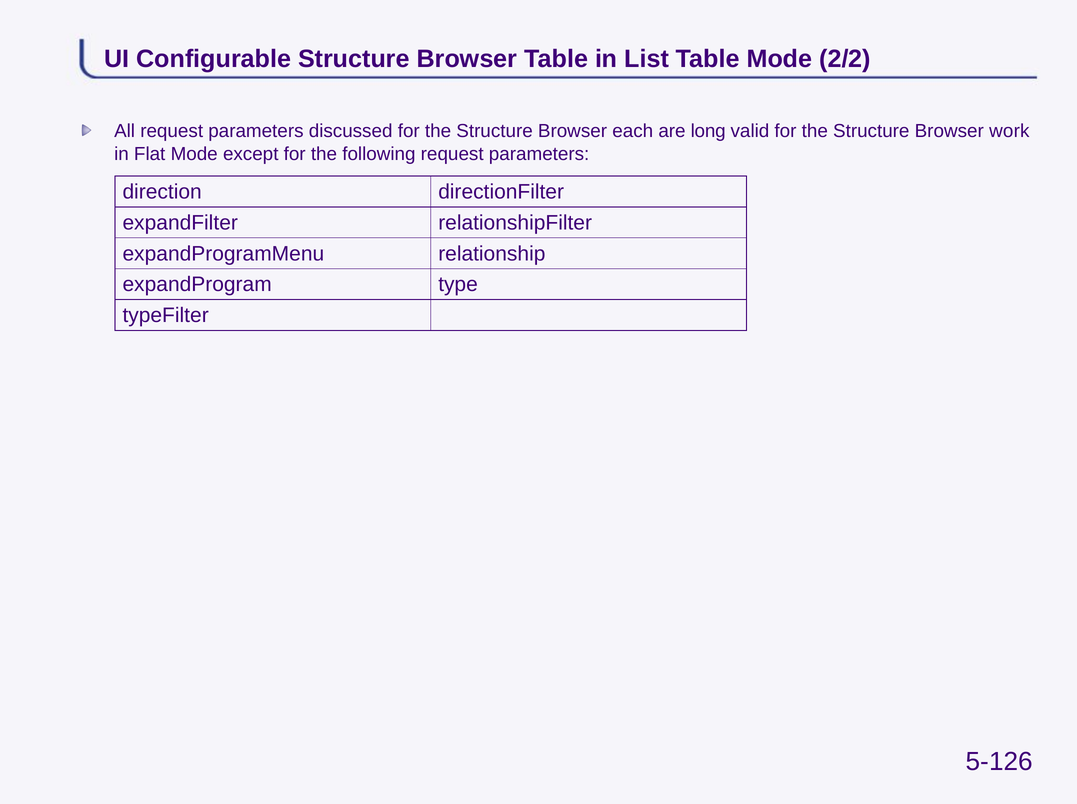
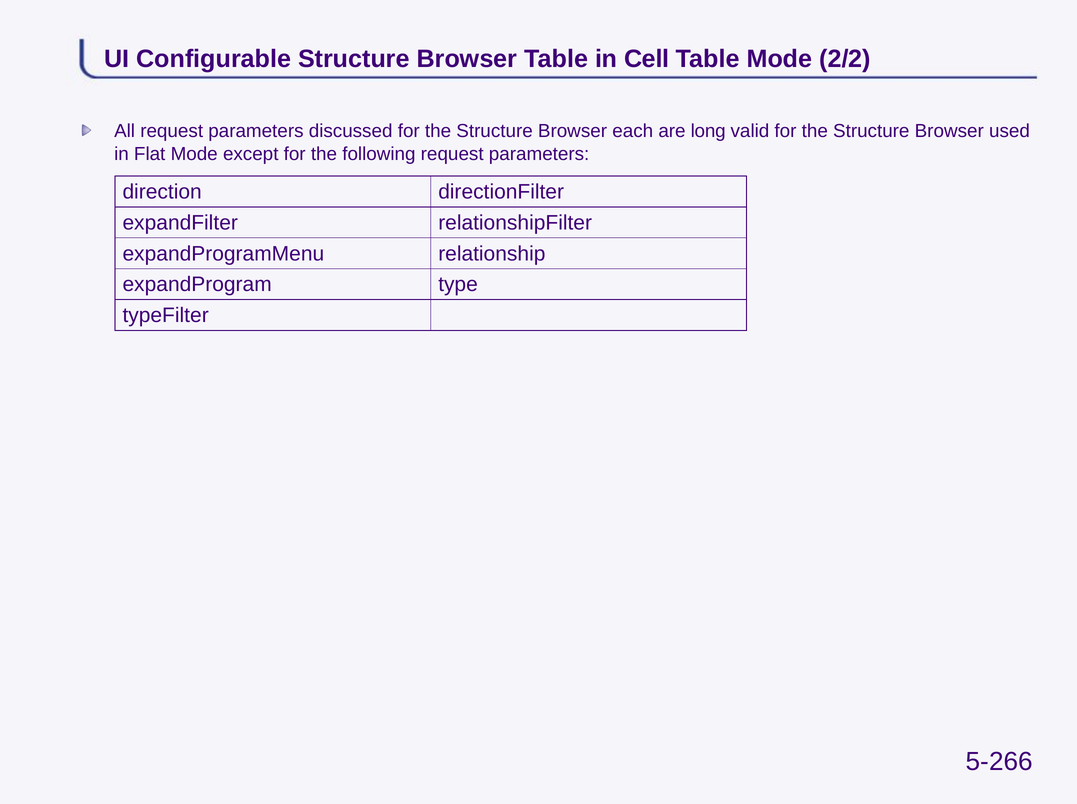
List: List -> Cell
work: work -> used
5-126: 5-126 -> 5-266
